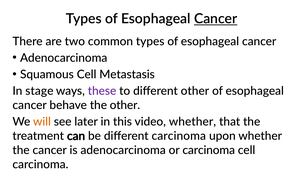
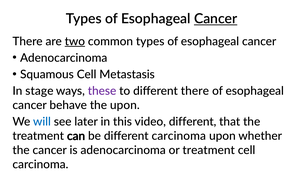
two underline: none -> present
different other: other -> there
the other: other -> upon
will colour: orange -> blue
video whether: whether -> different
or carcinoma: carcinoma -> treatment
